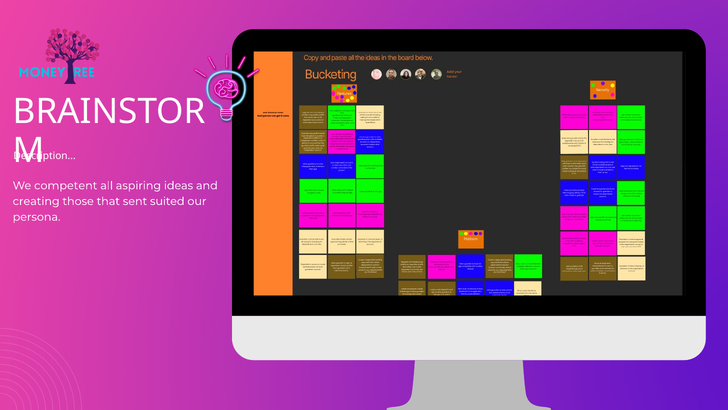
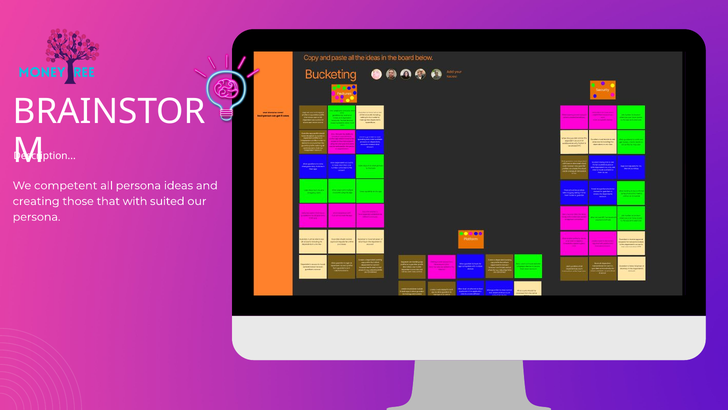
all aspiring: aspiring -> persona
sent: sent -> with
